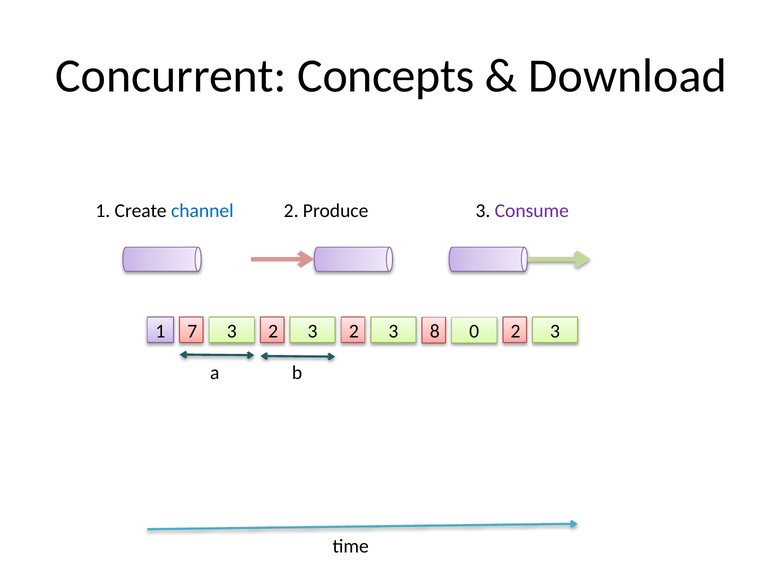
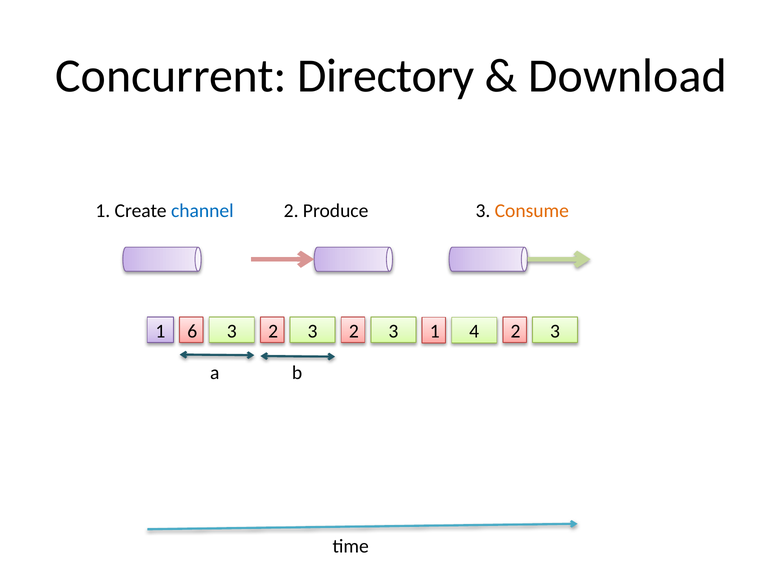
Concepts: Concepts -> Directory
Consume colour: purple -> orange
7: 7 -> 6
2 8: 8 -> 1
0: 0 -> 4
